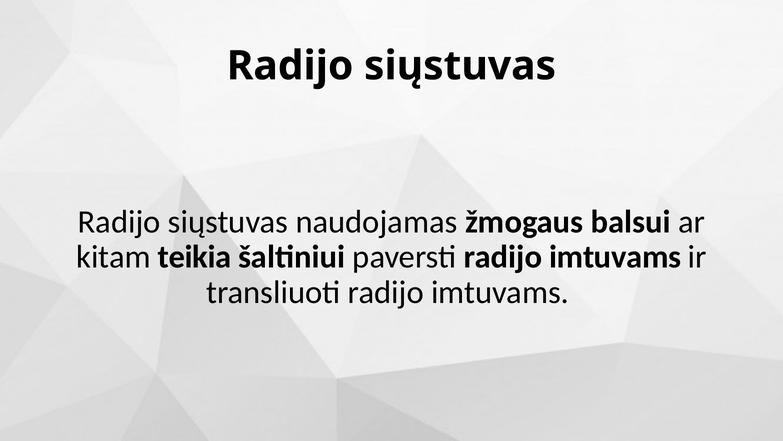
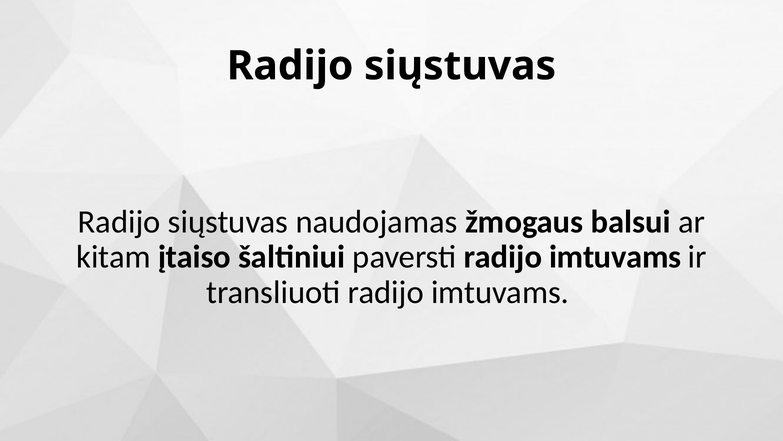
teikia: teikia -> įtaiso
